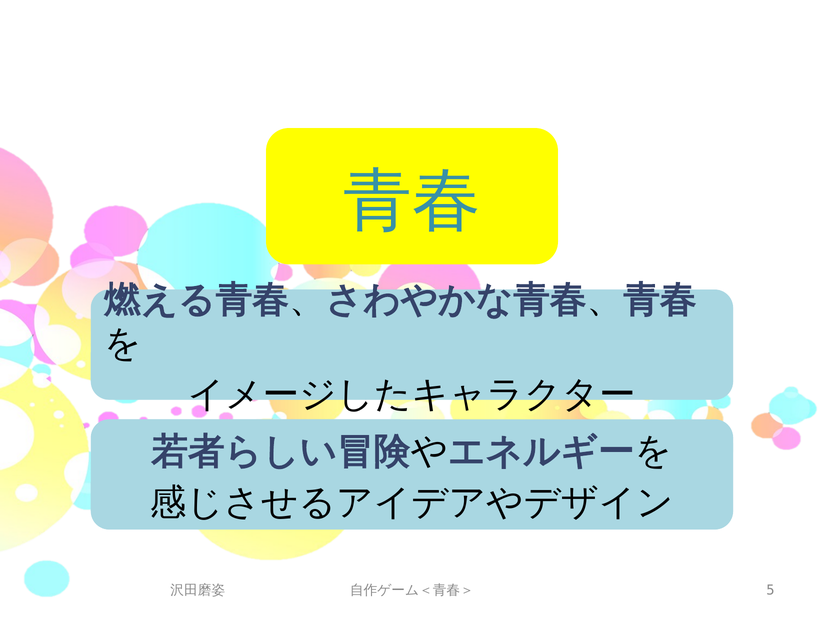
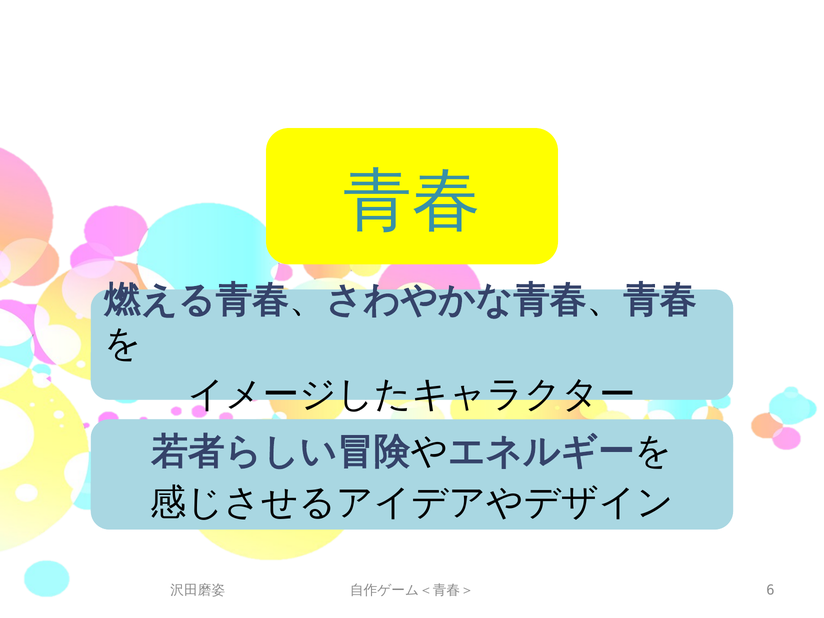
5: 5 -> 6
